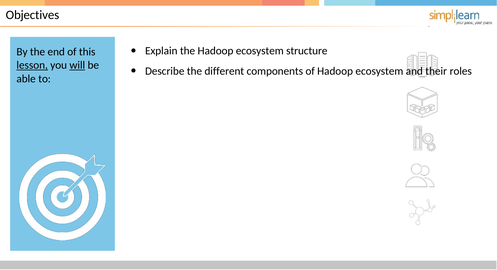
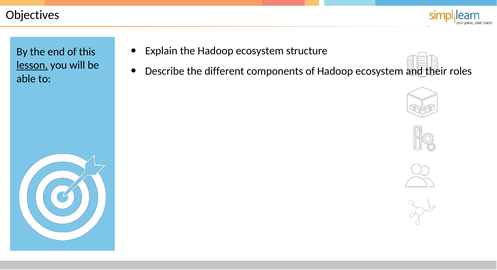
will underline: present -> none
